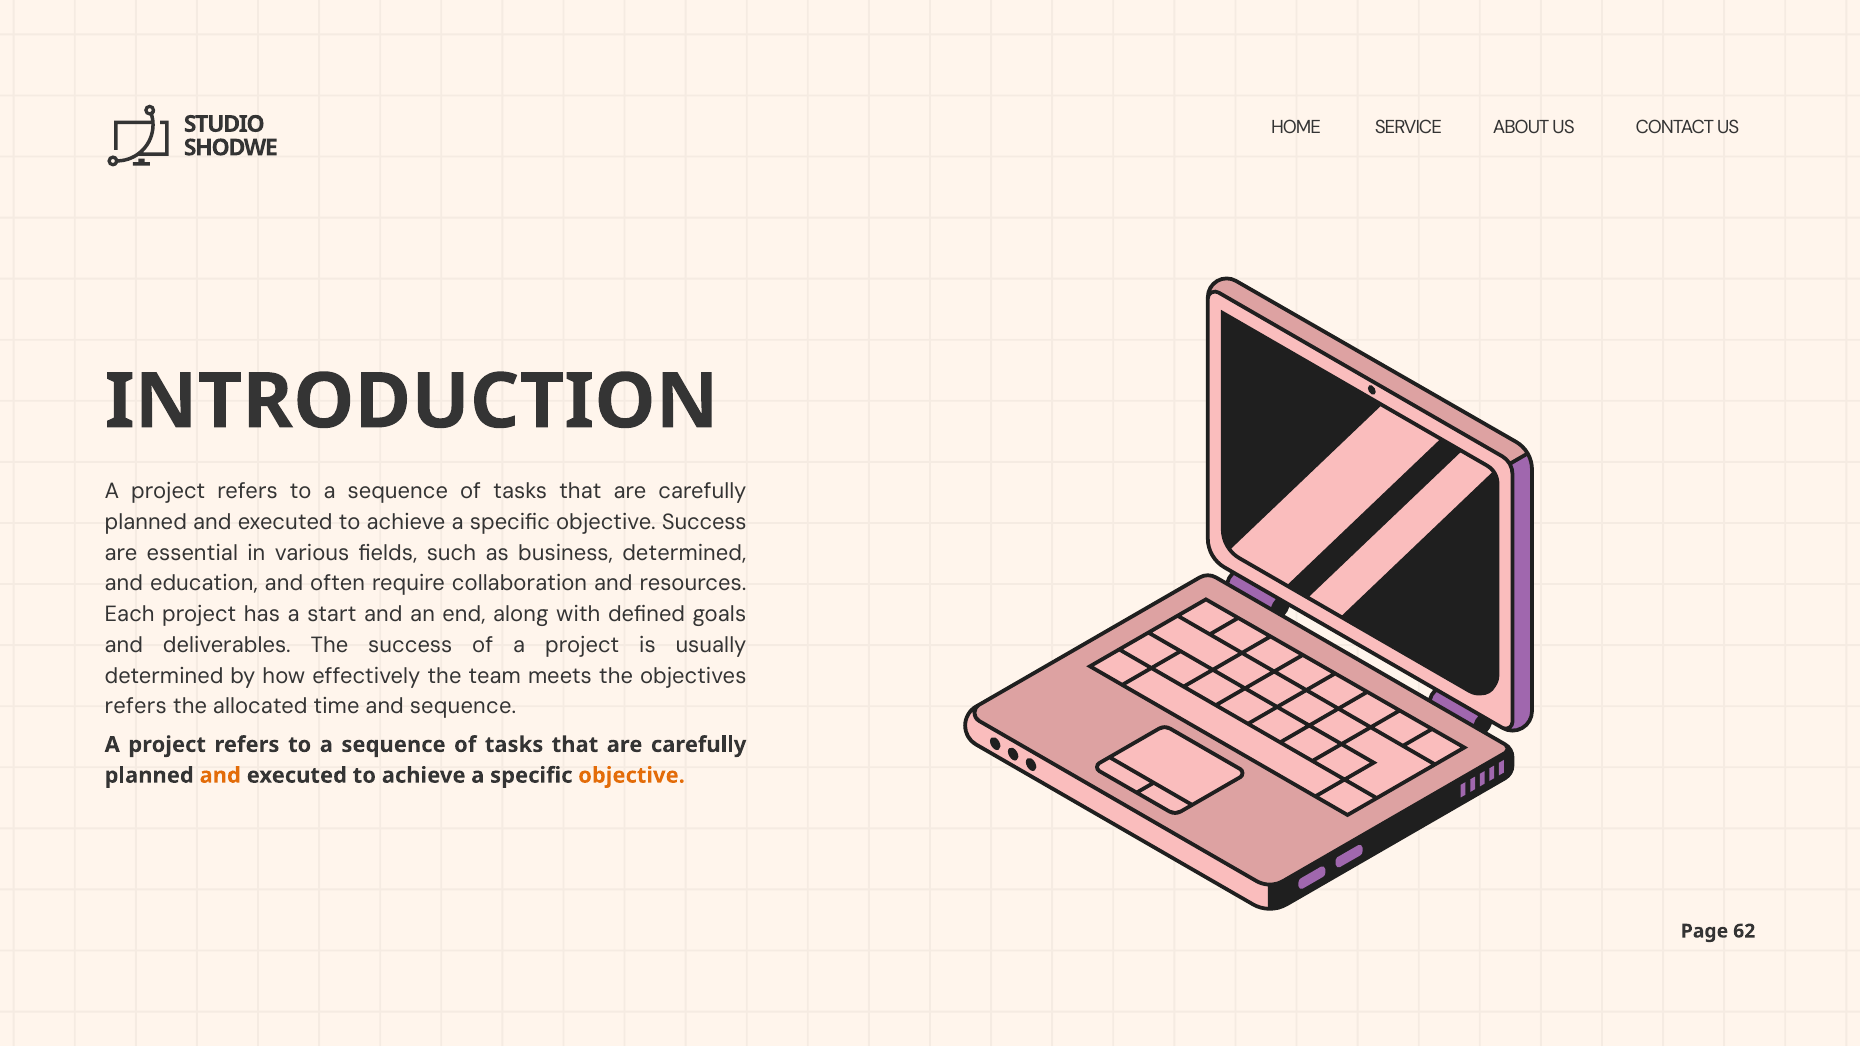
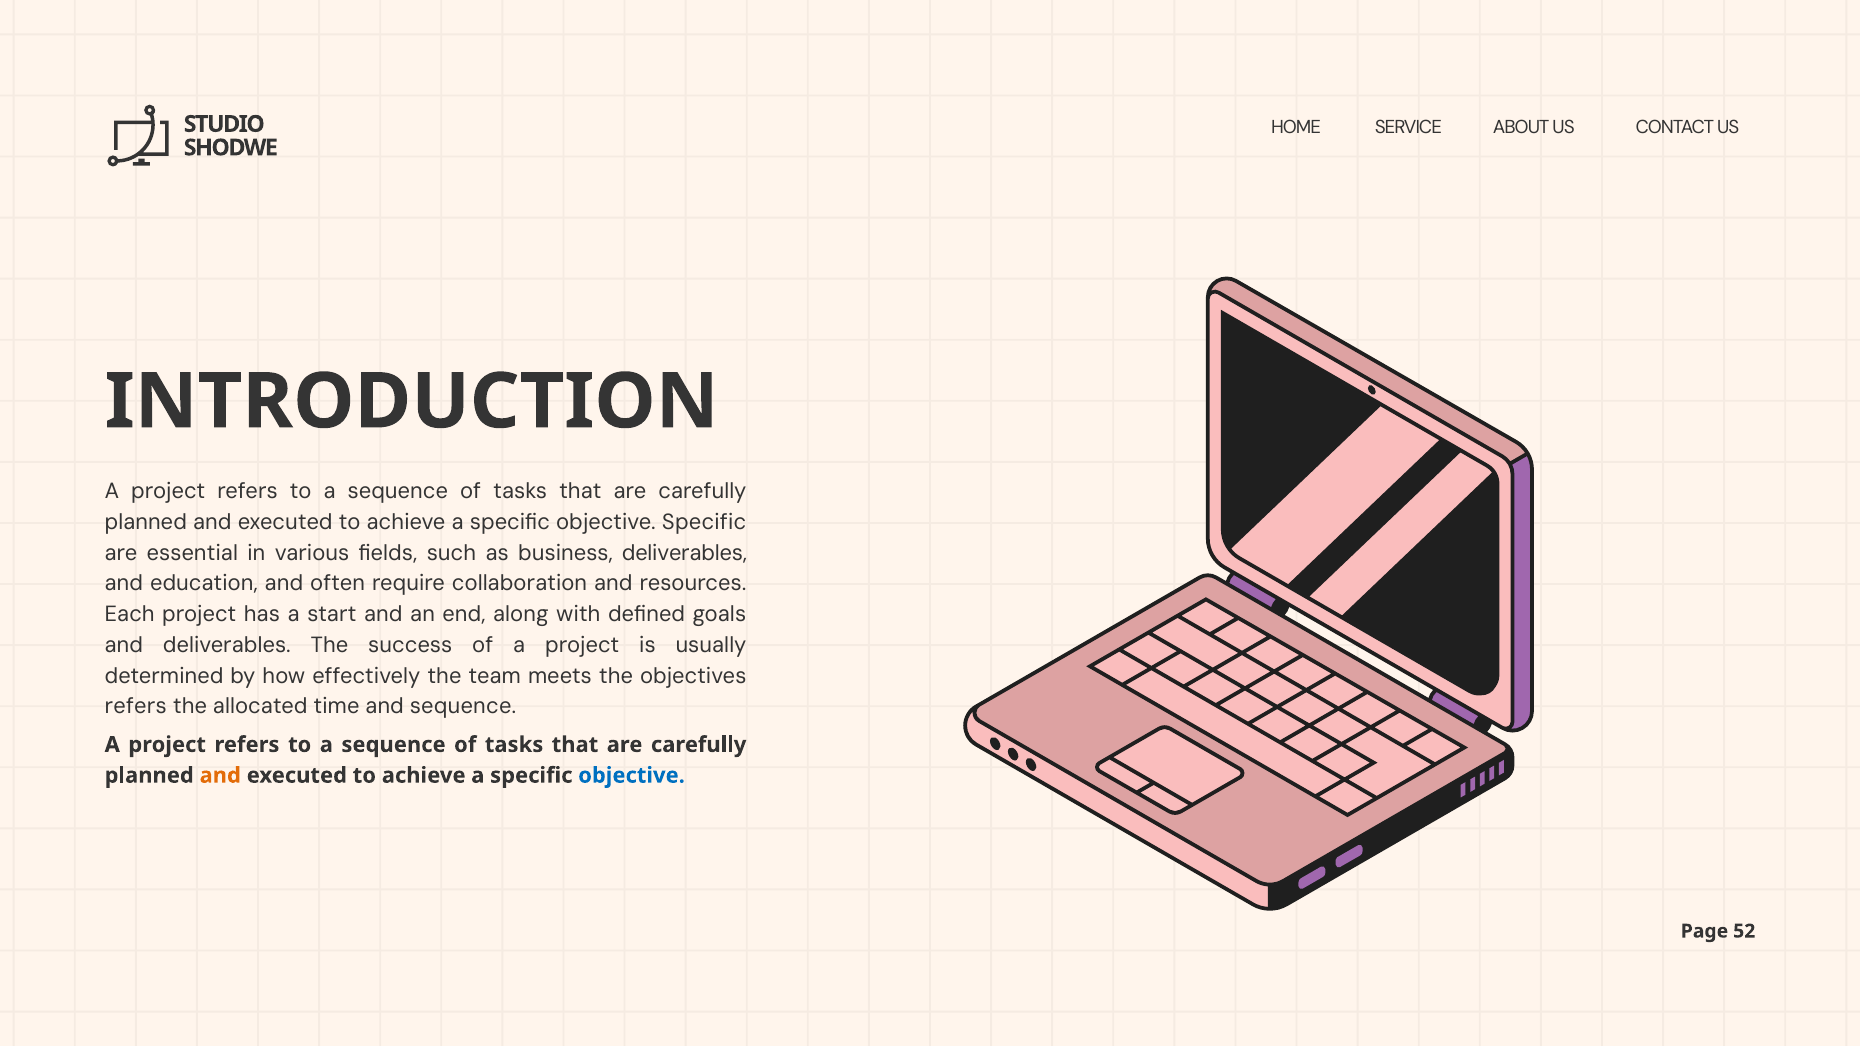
objective Success: Success -> Specific
business determined: determined -> deliverables
objective at (632, 776) colour: orange -> blue
62: 62 -> 52
